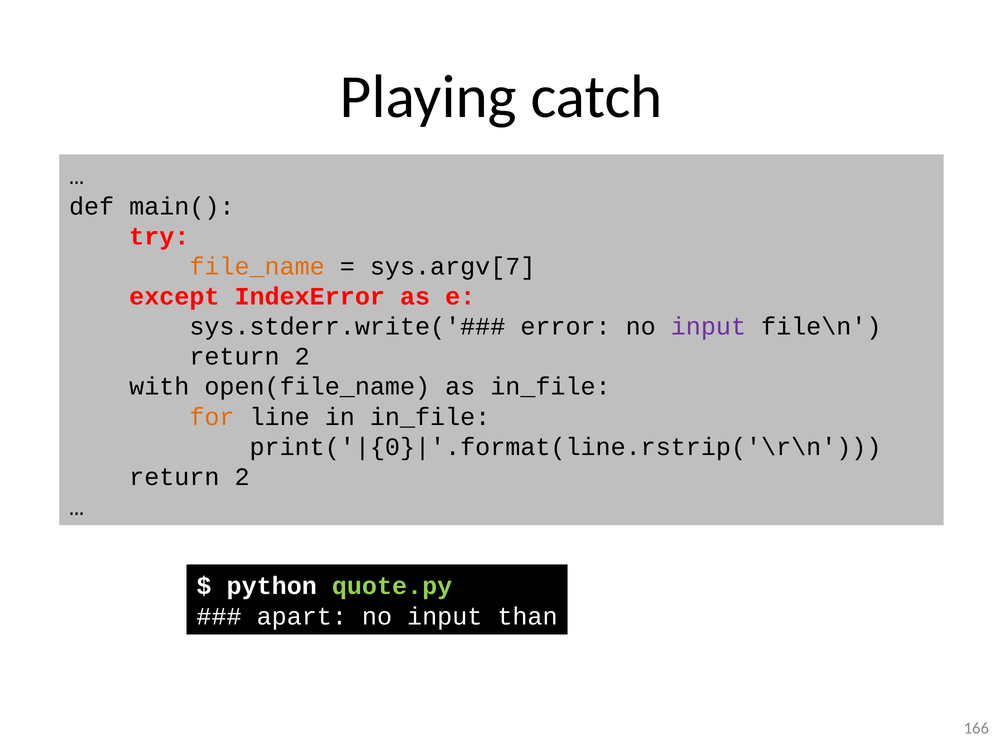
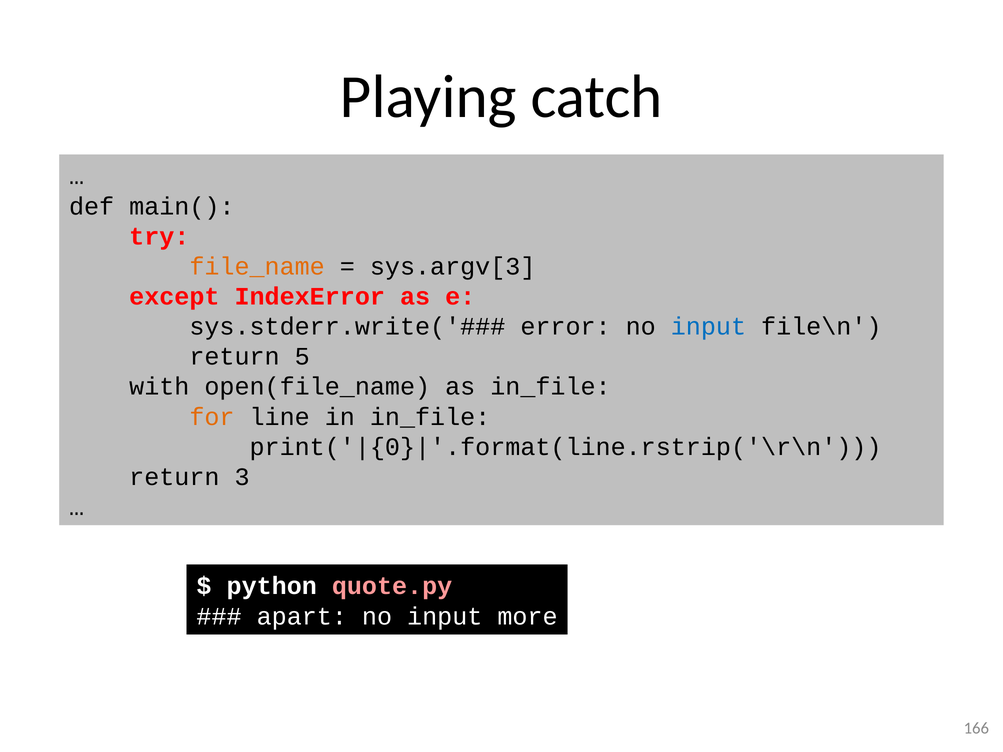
sys.argv[7: sys.argv[7 -> sys.argv[3
input at (708, 327) colour: purple -> blue
2 at (302, 357): 2 -> 5
2 at (242, 477): 2 -> 3
quote.py colour: light green -> pink
than: than -> more
